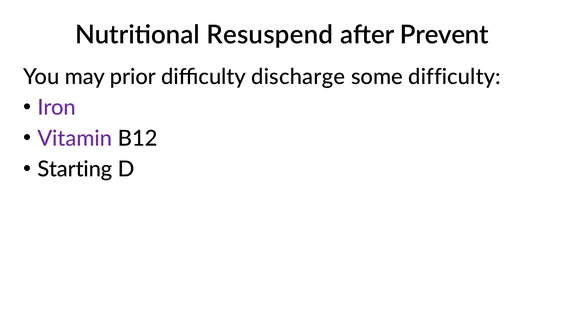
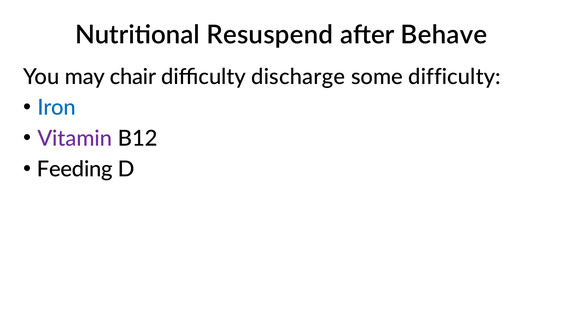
Prevent: Prevent -> Behave
prior: prior -> chair
Iron colour: purple -> blue
Starting: Starting -> Feeding
